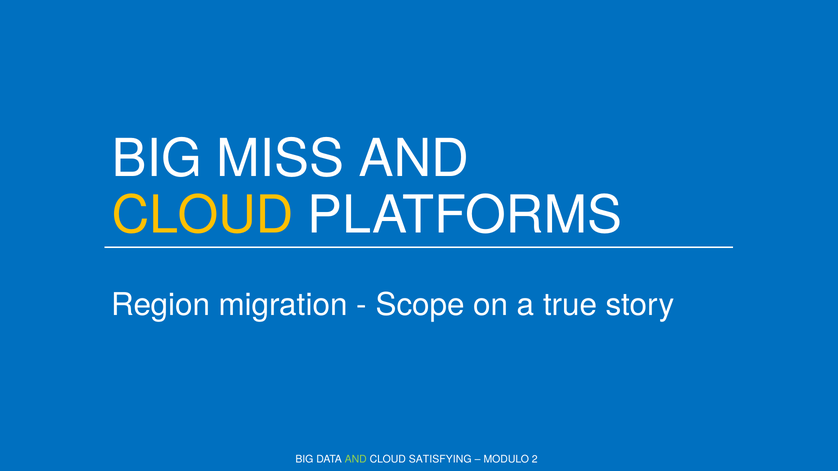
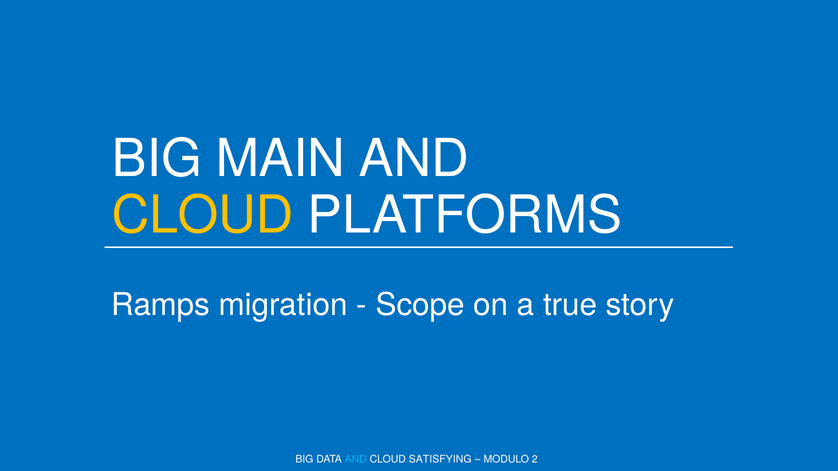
MISS: MISS -> MAIN
Region: Region -> Ramps
AND at (356, 460) colour: light green -> light blue
